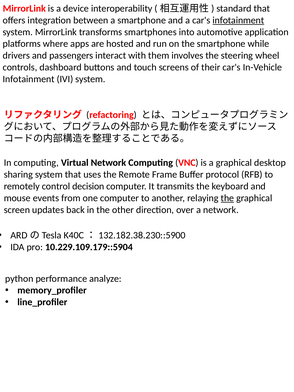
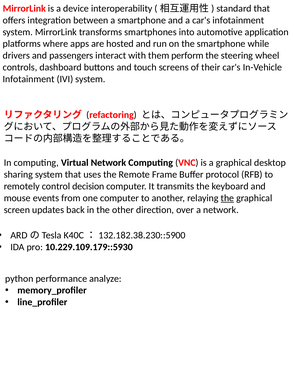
infotainment at (238, 20) underline: present -> none
involves: involves -> perform
10.229.109.179::5904: 10.229.109.179::5904 -> 10.229.109.179::5930
